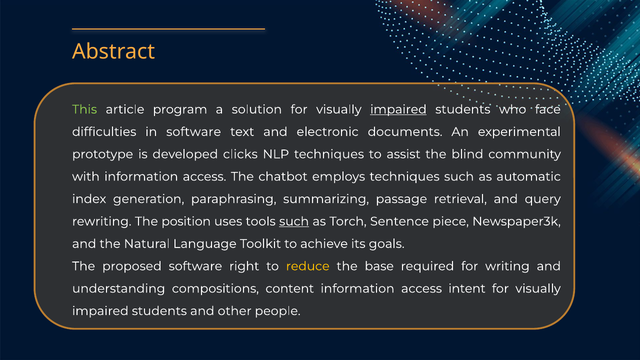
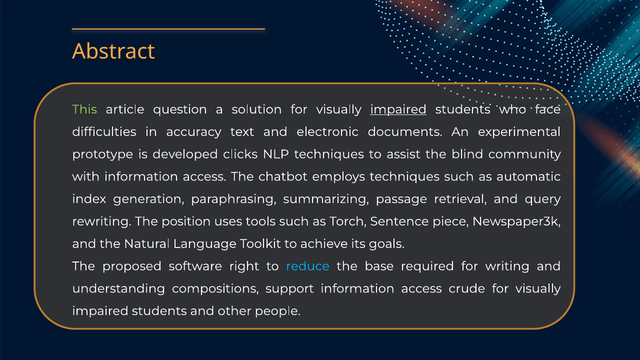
program: program -> question
in software: software -> accuracy
such at (294, 221) underline: present -> none
reduce colour: yellow -> light blue
content: content -> support
intent: intent -> crude
